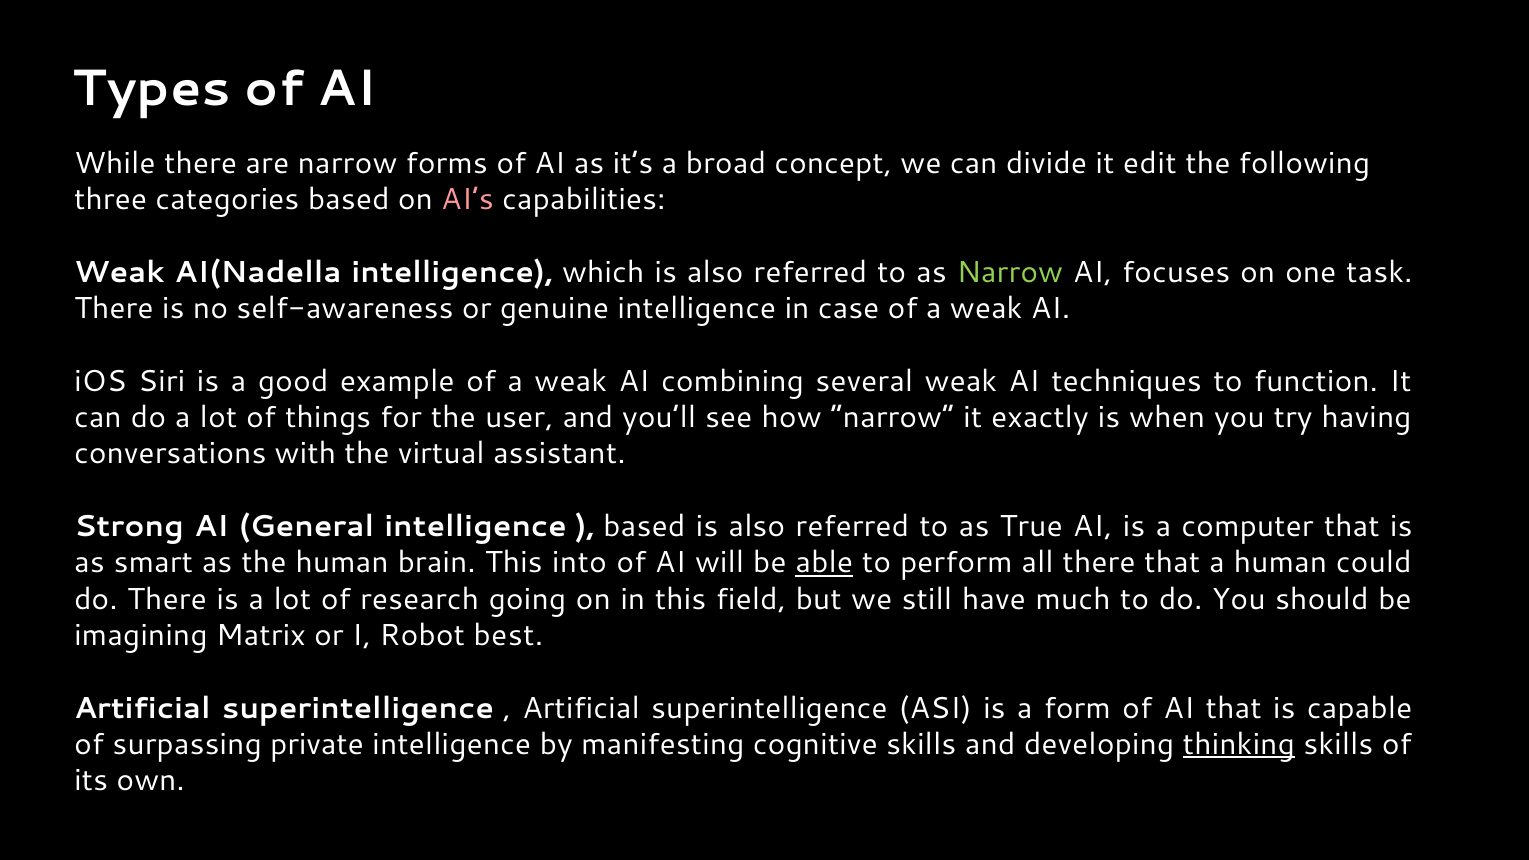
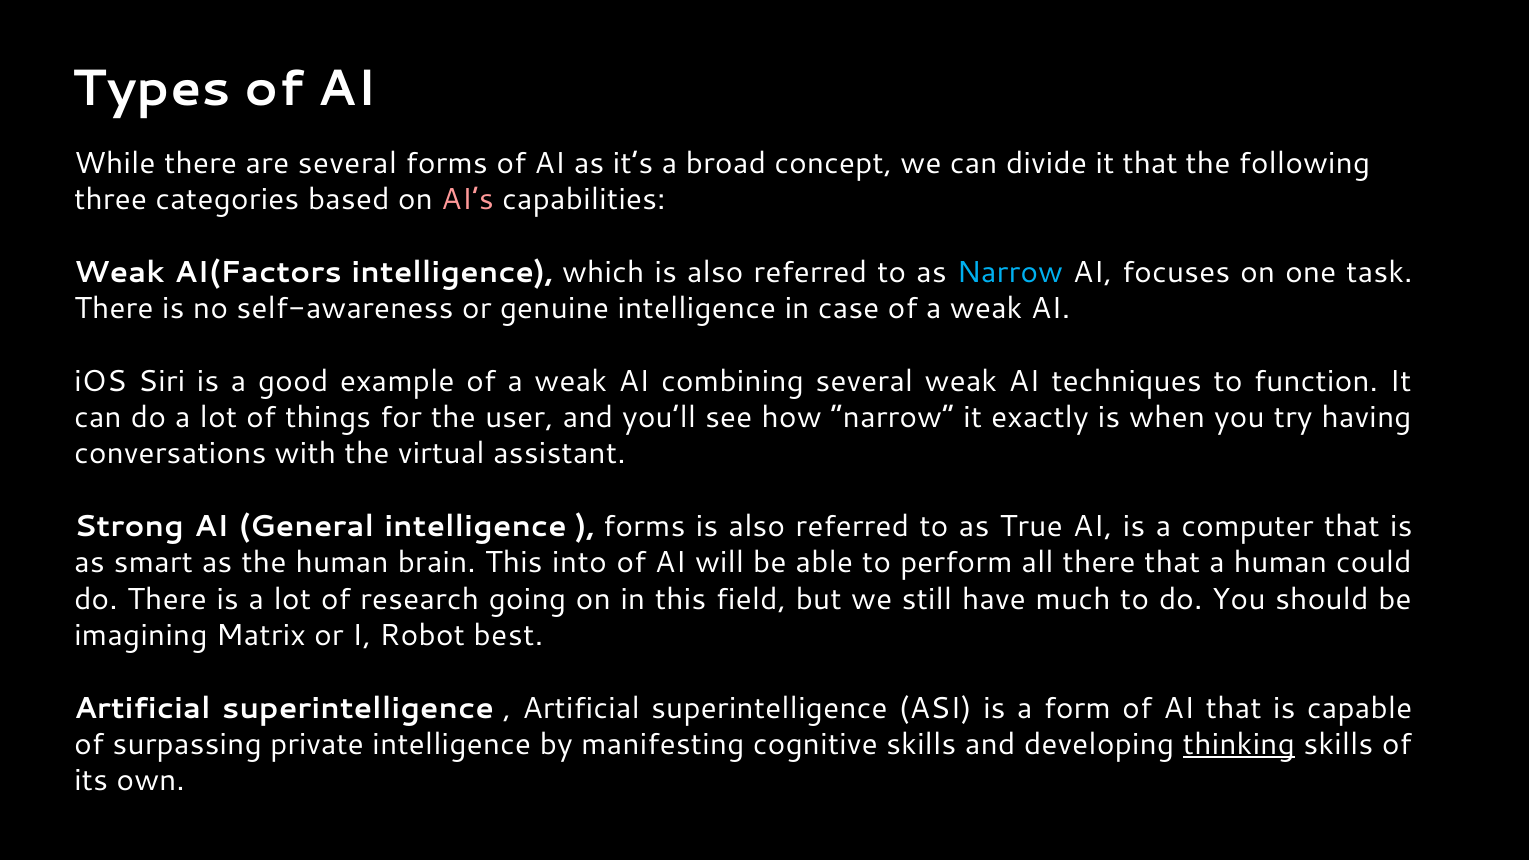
are narrow: narrow -> several
it edit: edit -> that
AI(Nadella: AI(Nadella -> AI(Factors
Narrow at (1010, 273) colour: light green -> light blue
based at (644, 527): based -> forms
able underline: present -> none
